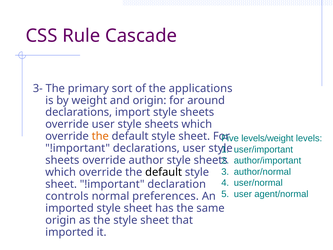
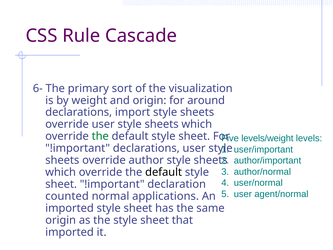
3-: 3- -> 6-
applications: applications -> visualization
the at (100, 136) colour: orange -> green
controls: controls -> counted
preferences: preferences -> applications
